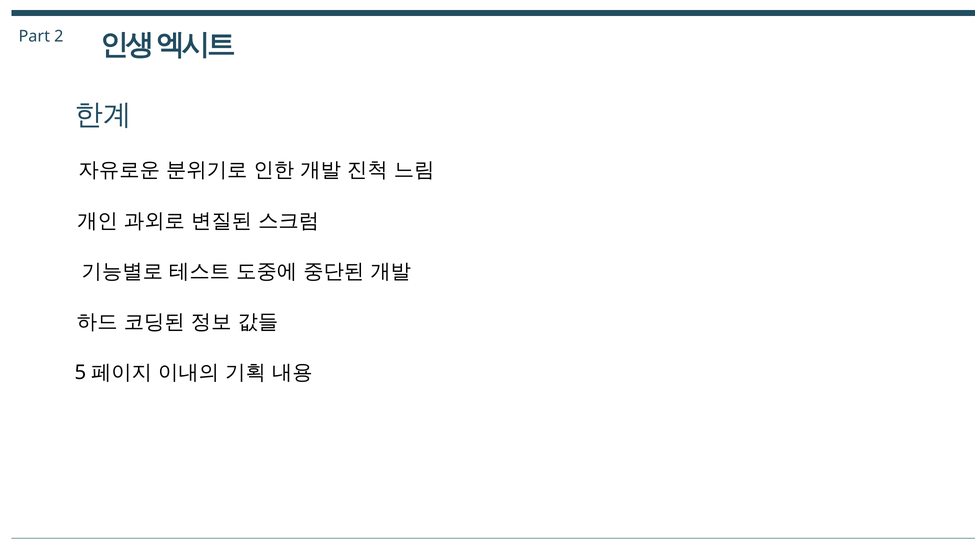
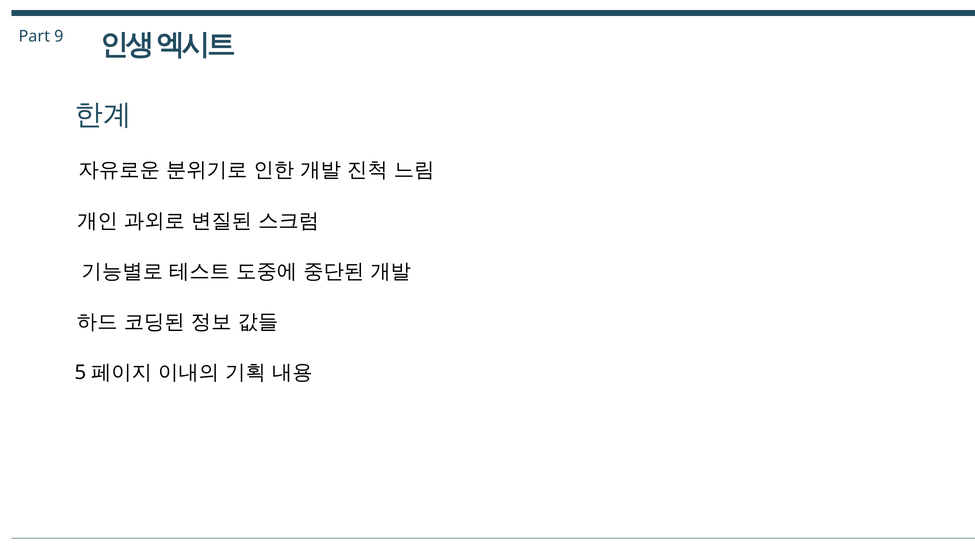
2: 2 -> 9
